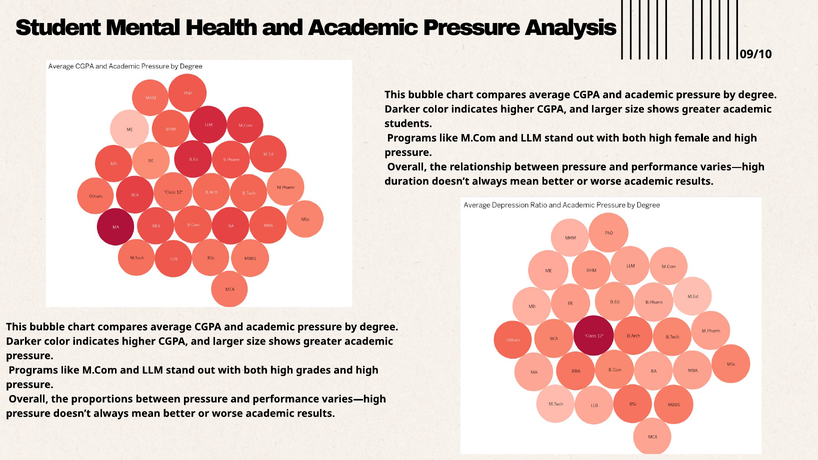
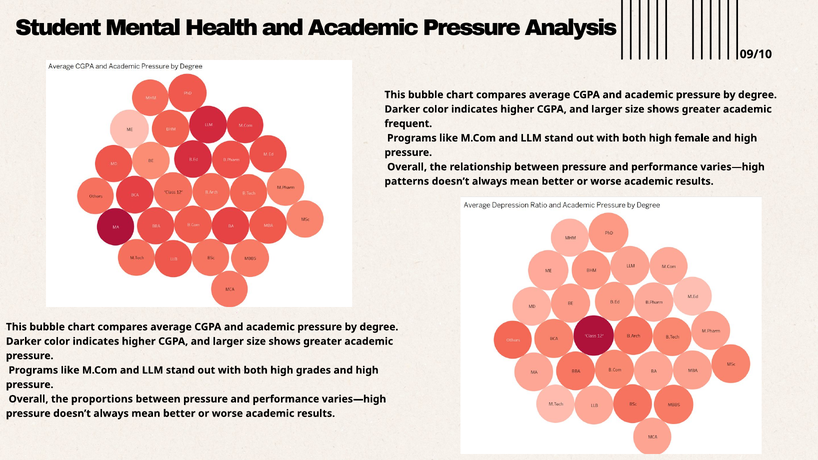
students: students -> frequent
duration: duration -> patterns
